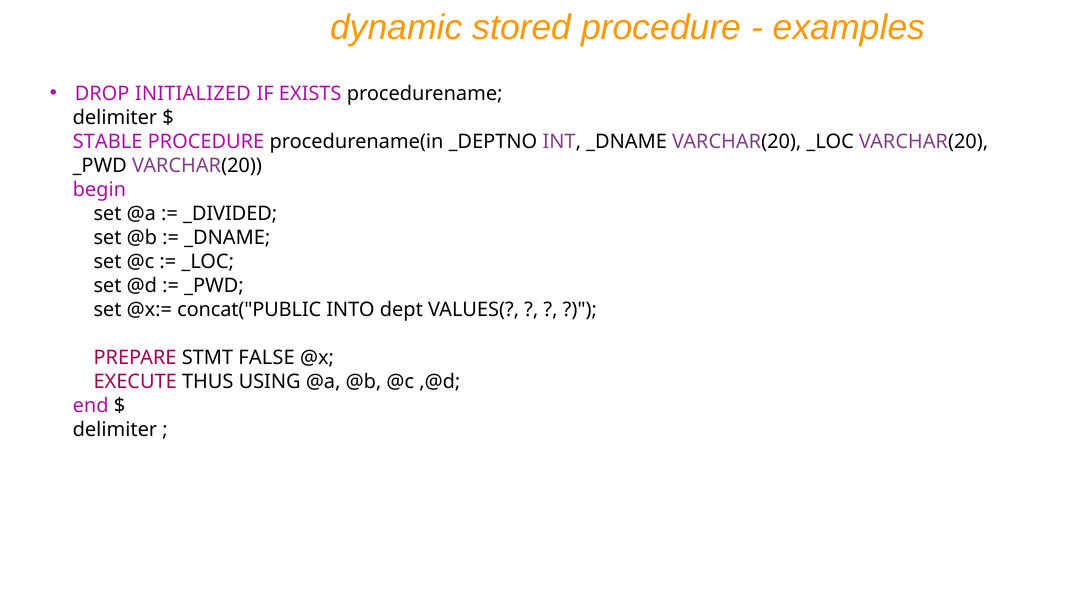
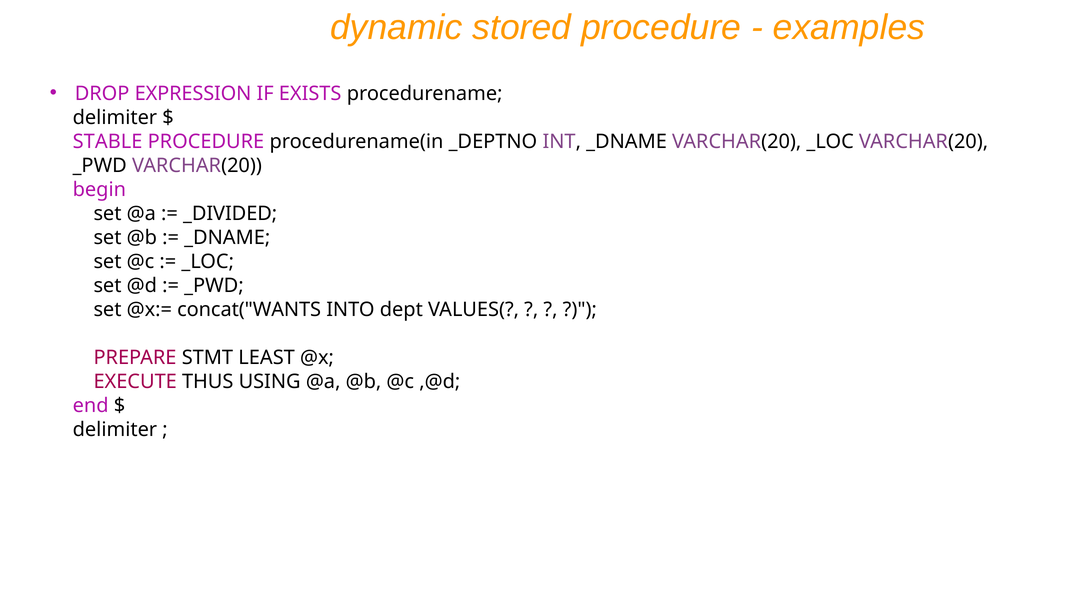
INITIALIZED: INITIALIZED -> EXPRESSION
concat("PUBLIC: concat("PUBLIC -> concat("WANTS
FALSE: FALSE -> LEAST
